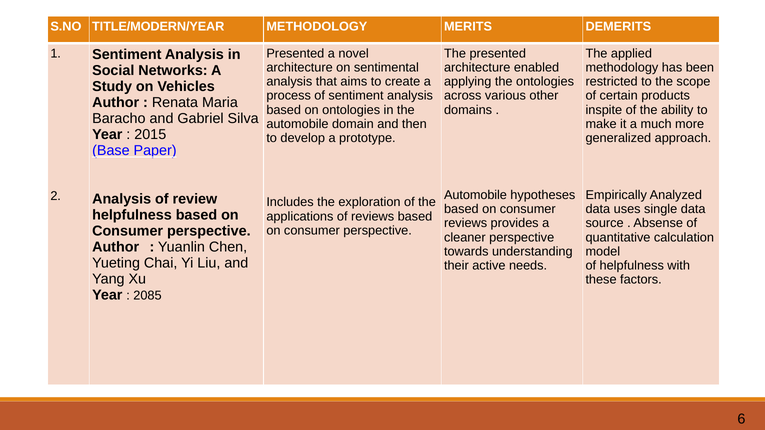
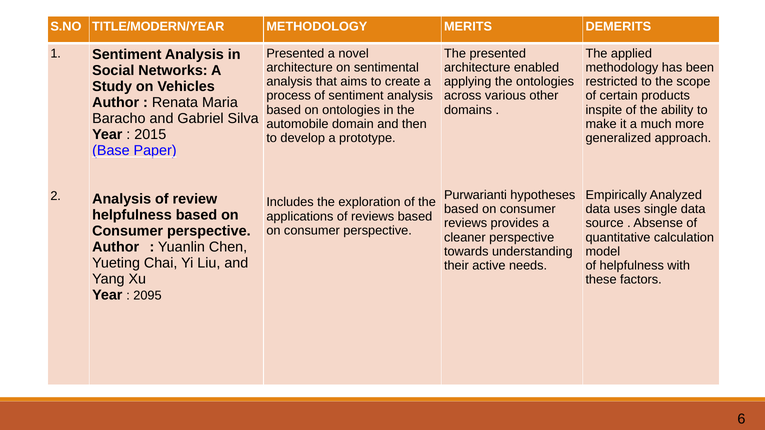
Automobile at (475, 195): Automobile -> Purwarianti
2085: 2085 -> 2095
